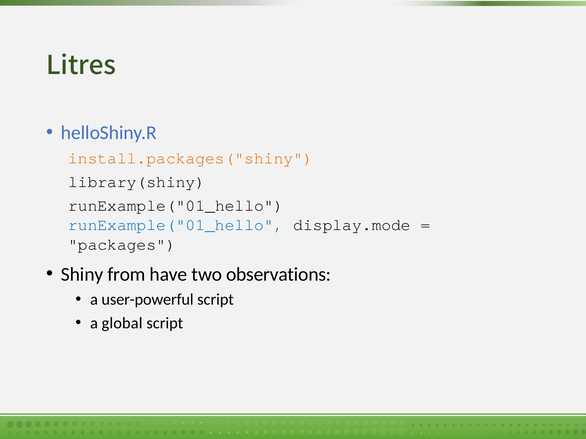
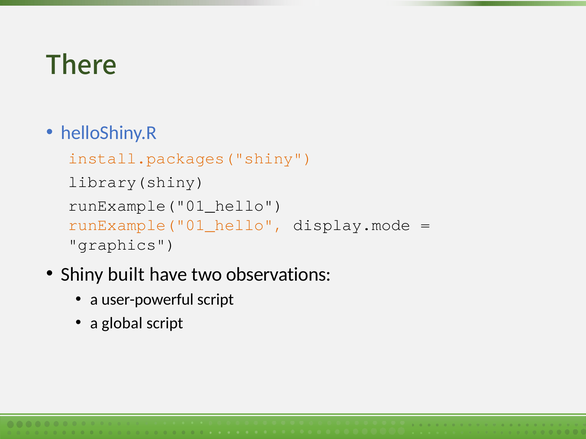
Litres: Litres -> There
runExample("01_hello at (176, 225) colour: blue -> orange
packages: packages -> graphics
from: from -> built
